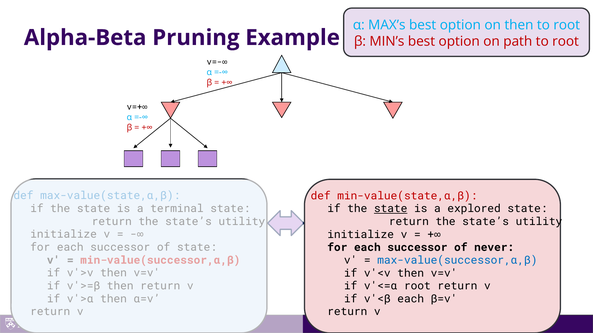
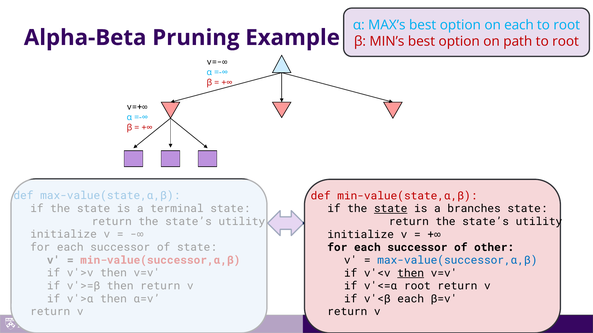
on then: then -> each
explored: explored -> branches
never: never -> other
then at (411, 273) underline: none -> present
